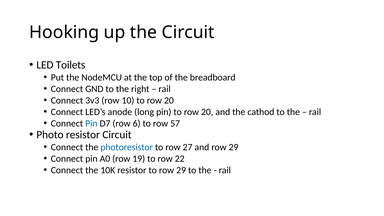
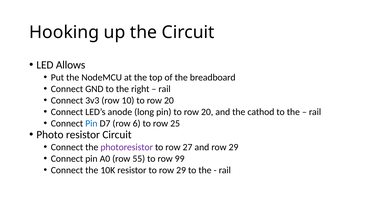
Toilets: Toilets -> Allows
57: 57 -> 25
photoresistor colour: blue -> purple
19: 19 -> 55
22: 22 -> 99
